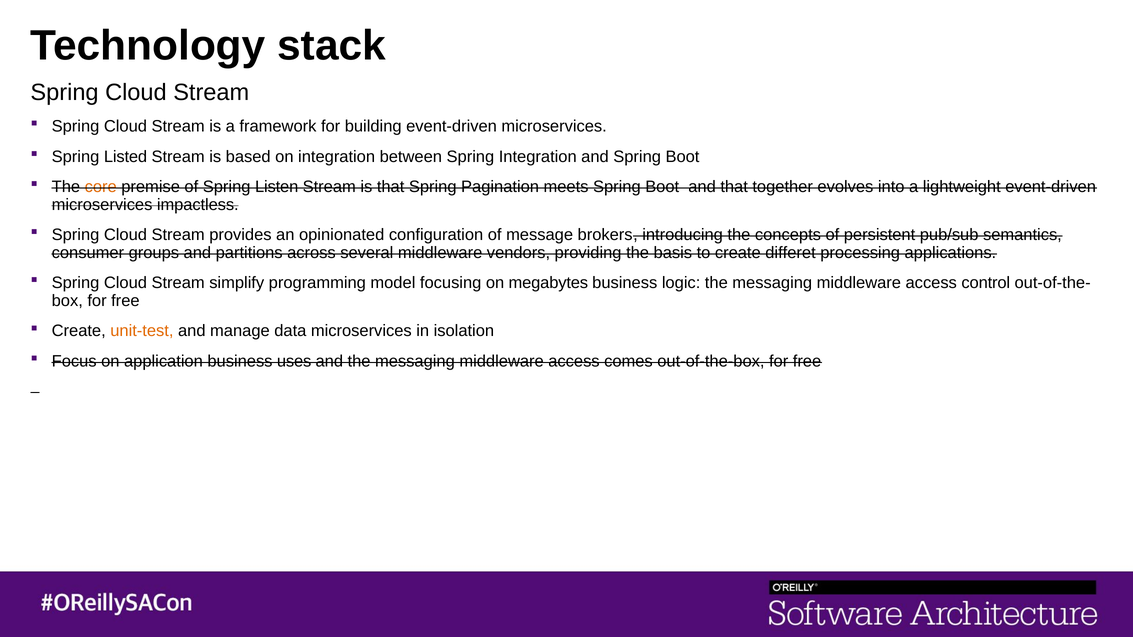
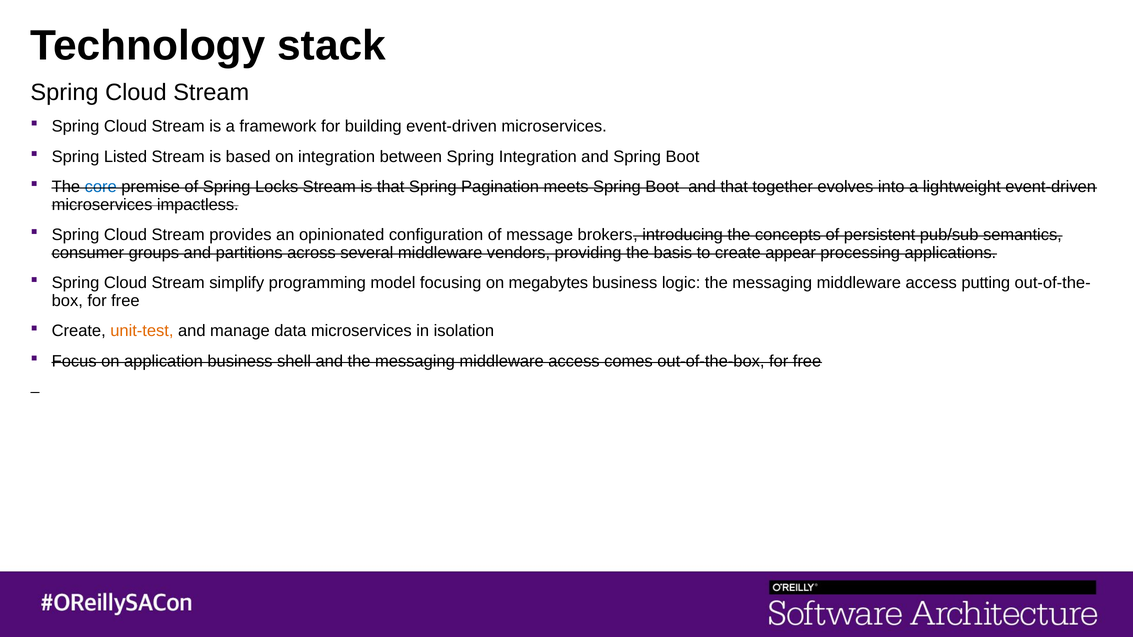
core colour: orange -> blue
Listen: Listen -> Locks
differet: differet -> appear
control: control -> putting
uses: uses -> shell
